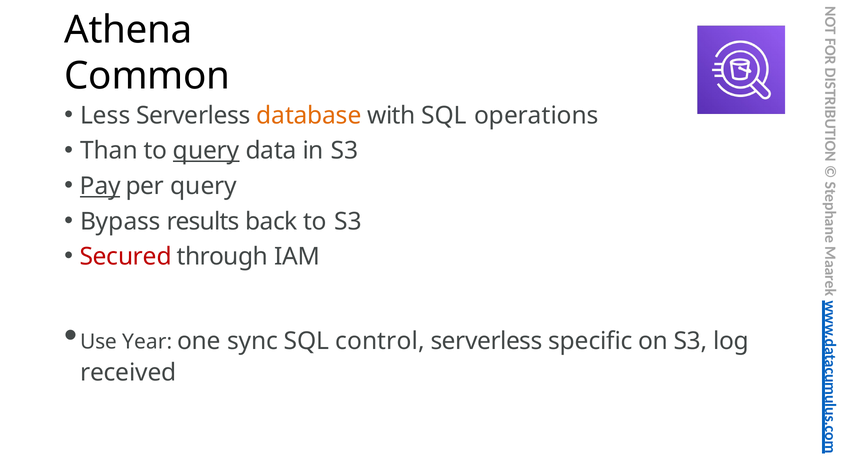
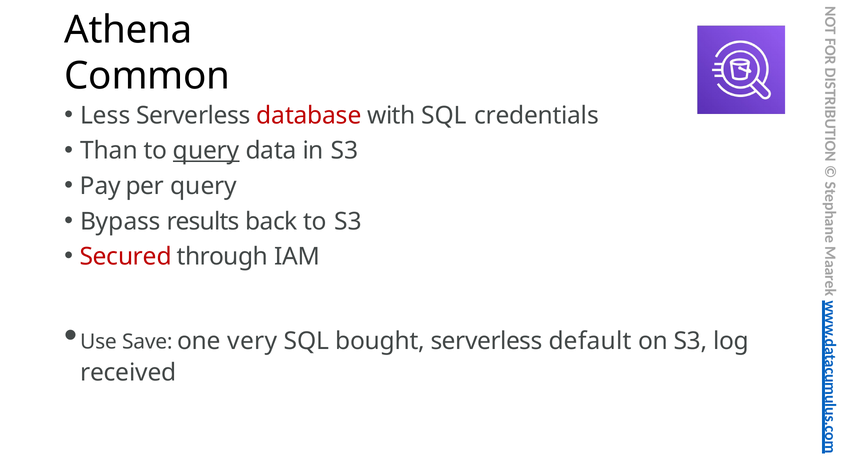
database colour: orange -> red
operations: operations -> credentials
Pay underline: present -> none
Year: Year -> Save
sync: sync -> very
control: control -> bought
specific: specific -> default
